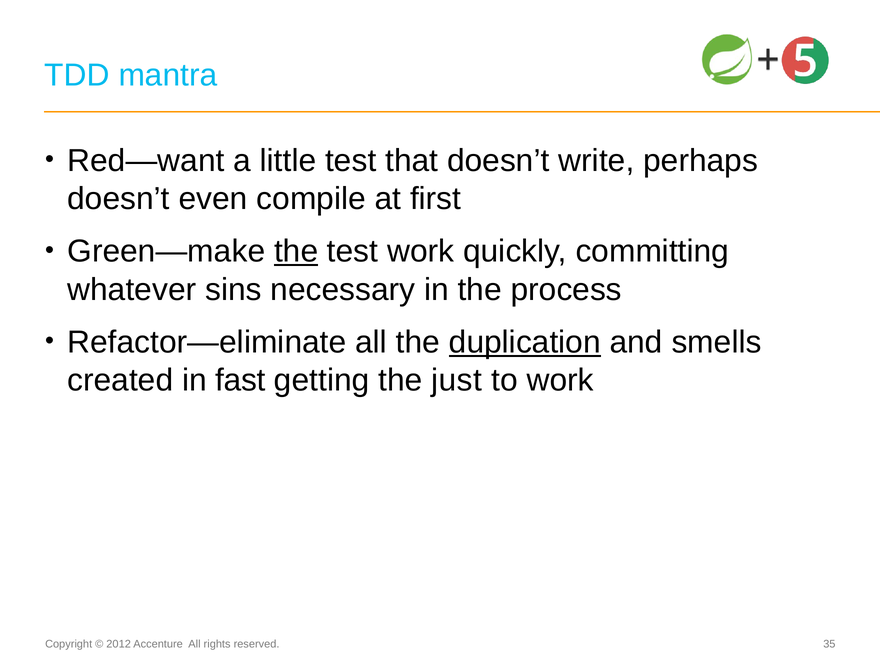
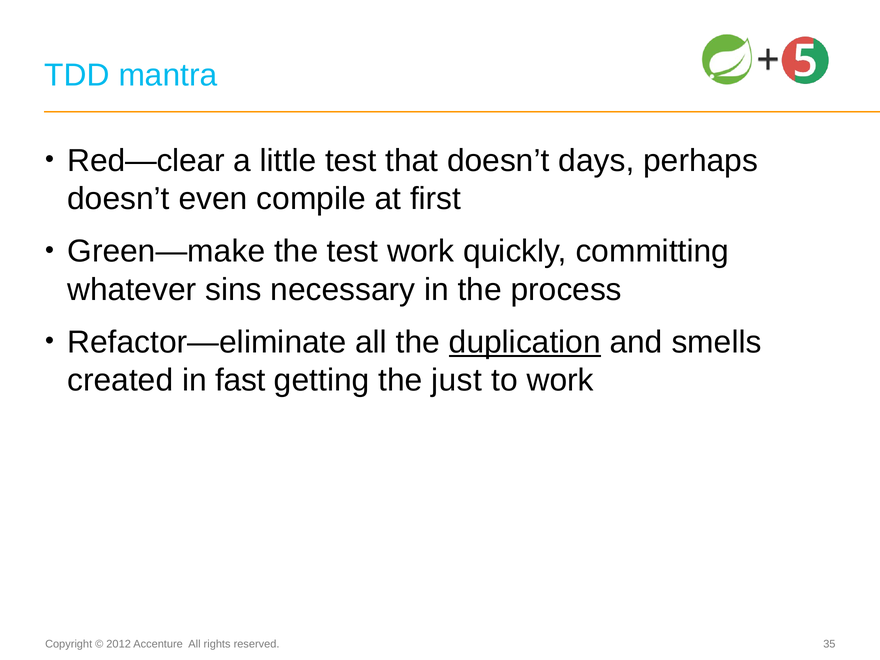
Red—want: Red—want -> Red—clear
write: write -> days
the at (296, 252) underline: present -> none
